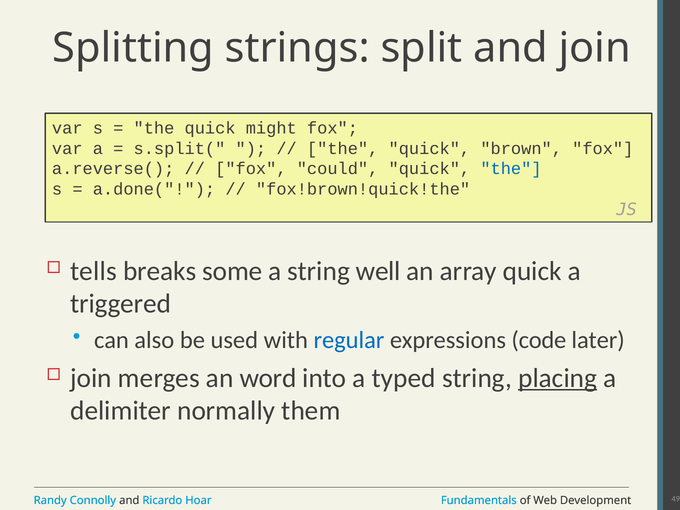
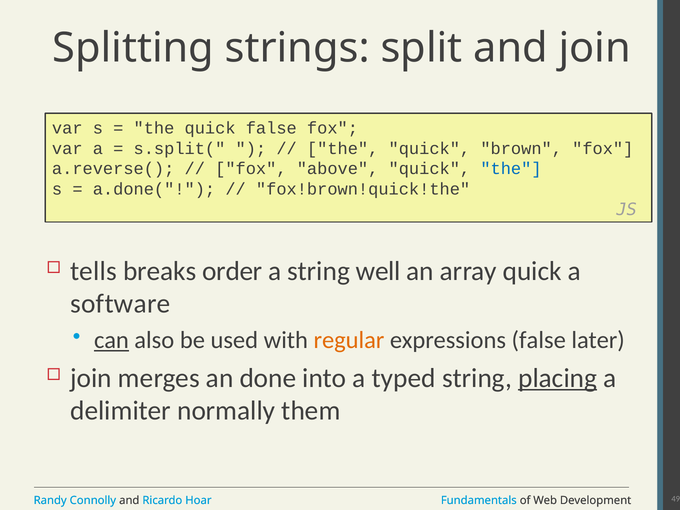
quick might: might -> false
could: could -> above
some: some -> order
triggered: triggered -> software
can underline: none -> present
regular colour: blue -> orange
expressions code: code -> false
word: word -> done
